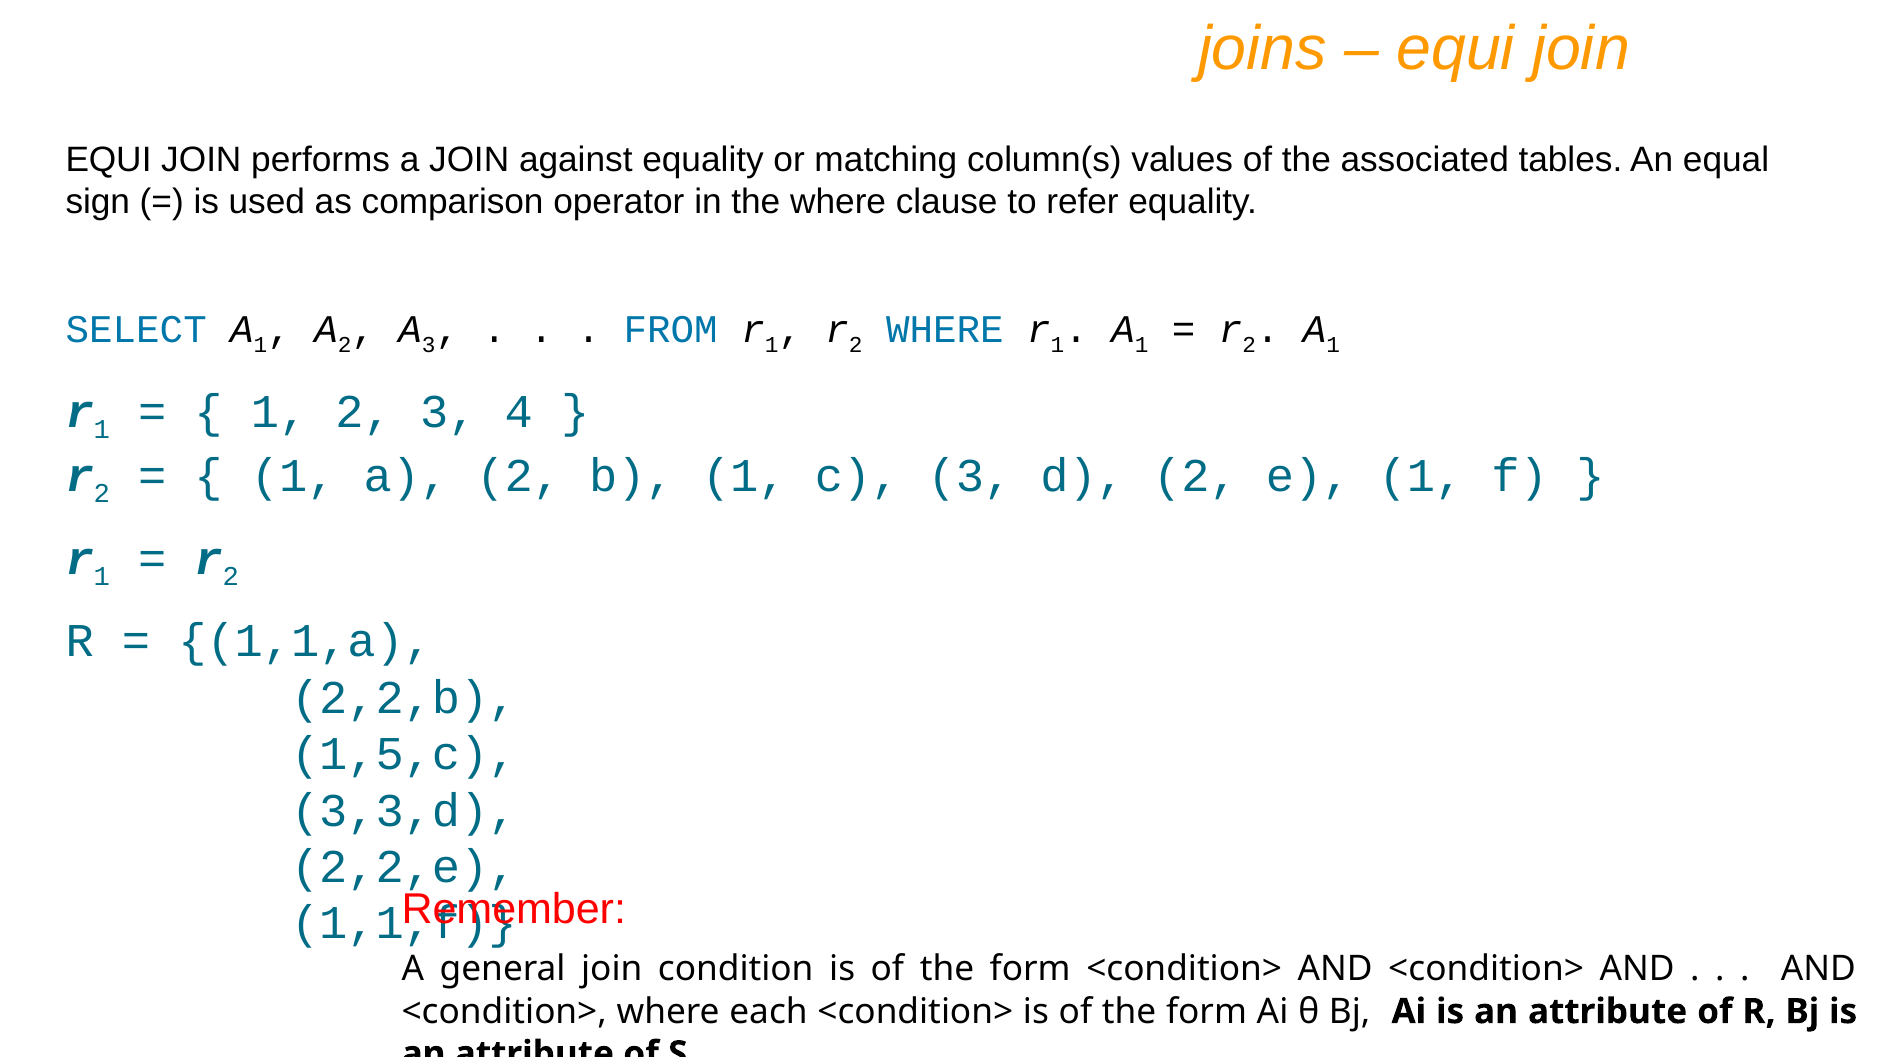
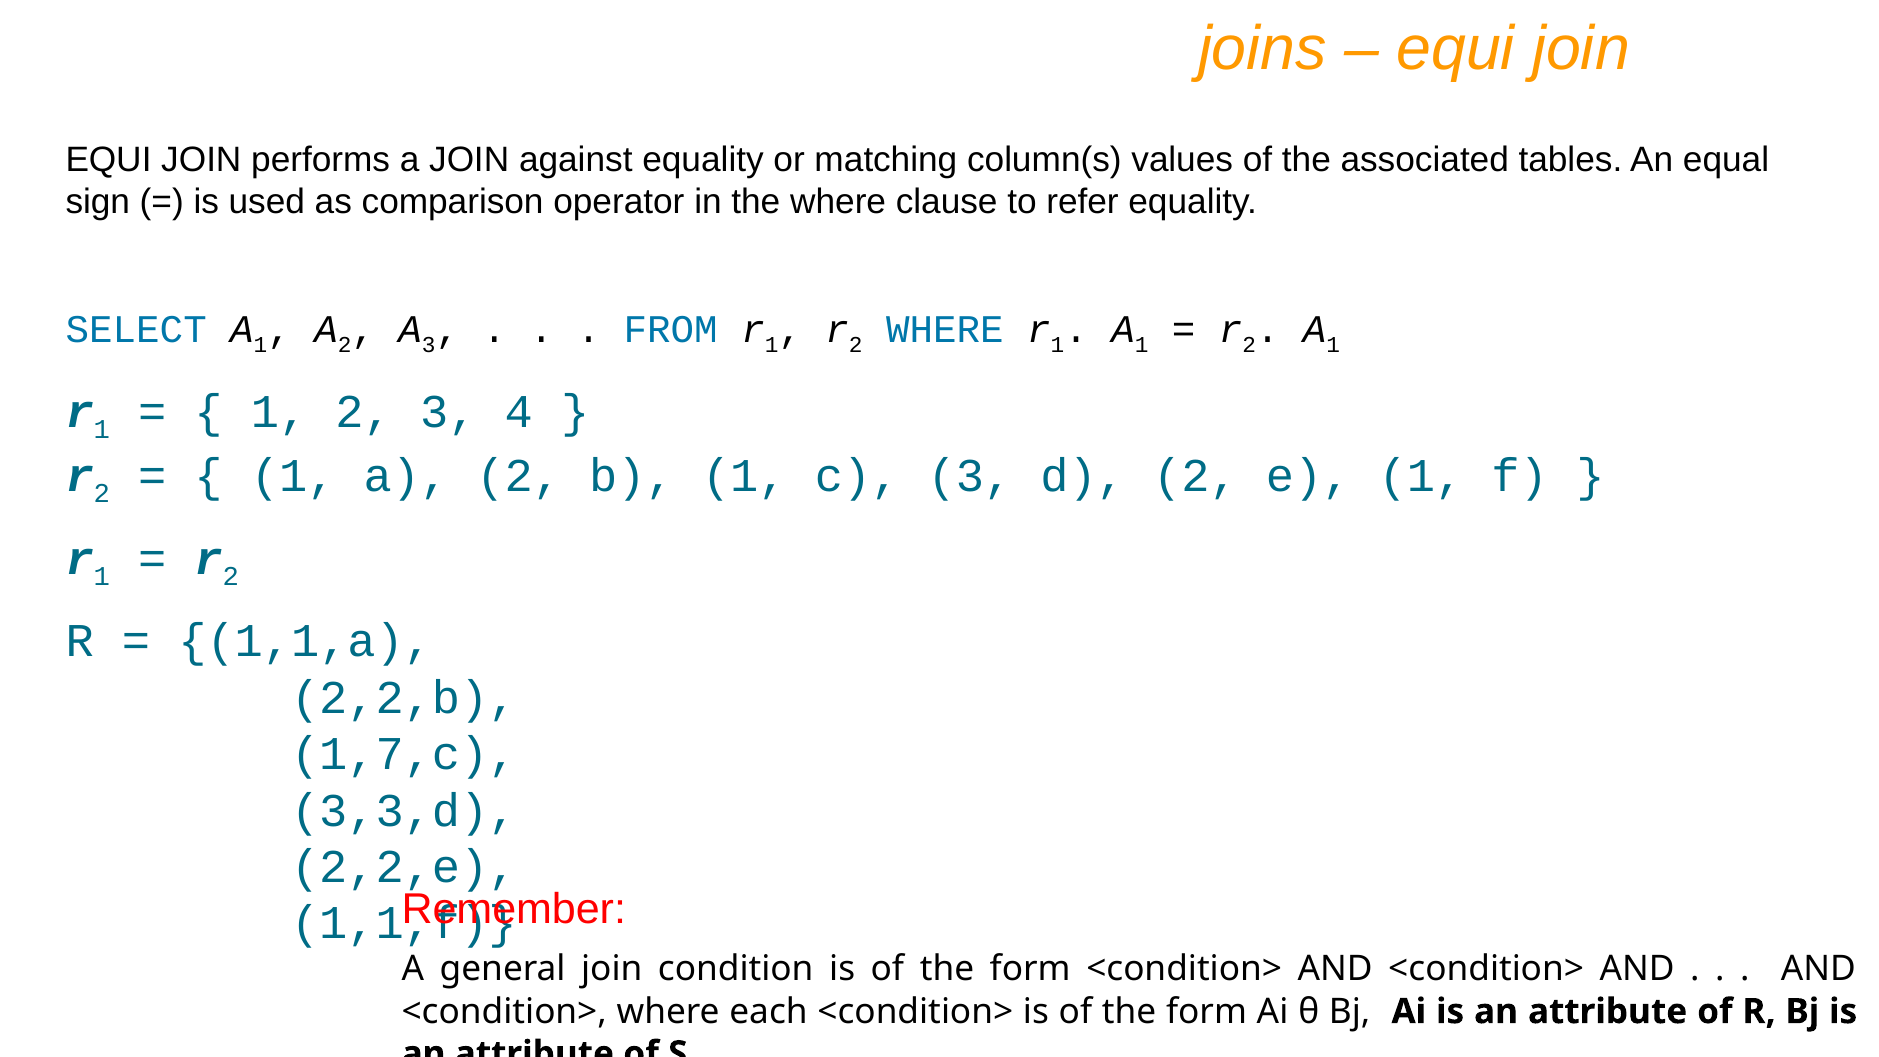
1,5,c: 1,5,c -> 1,7,c
